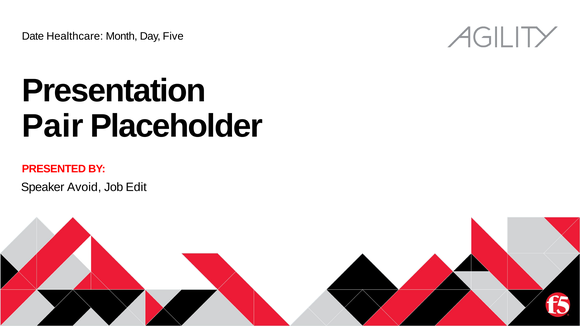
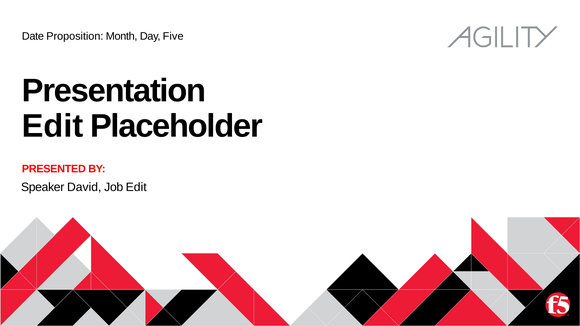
Healthcare: Healthcare -> Proposition
Pair at (53, 126): Pair -> Edit
Avoid: Avoid -> David
